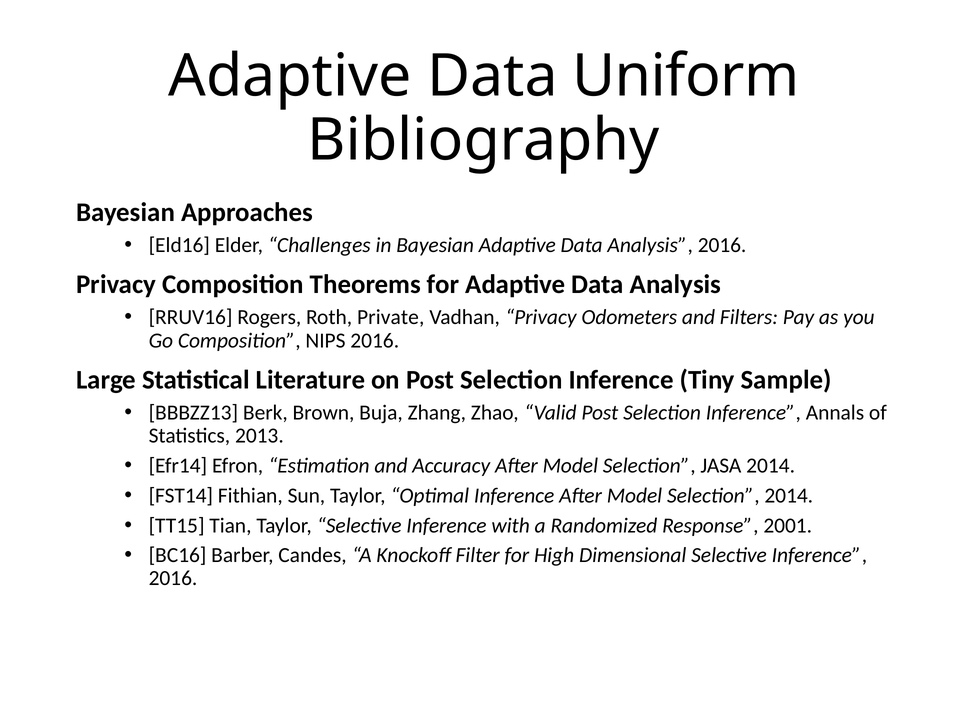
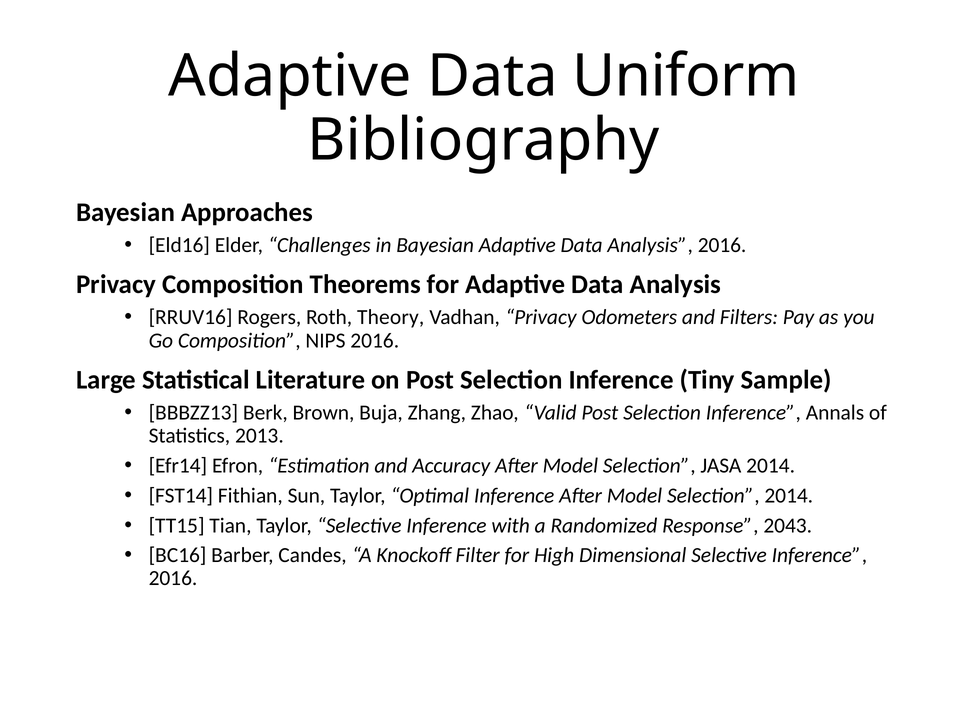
Private: Private -> Theory
2001: 2001 -> 2043
